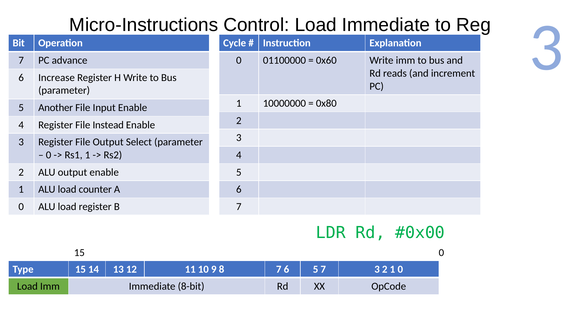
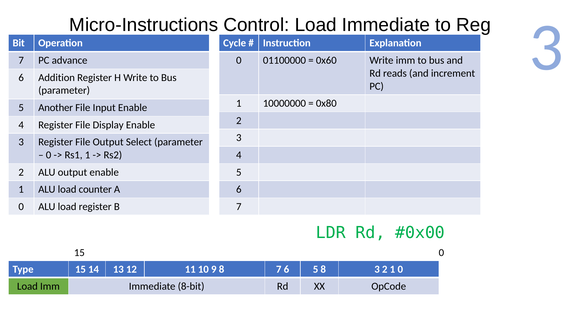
Increase: Increase -> Addition
Instead: Instead -> Display
5 7: 7 -> 8
